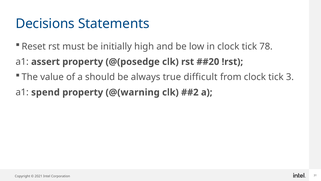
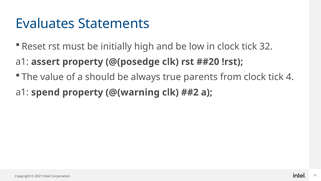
Decisions: Decisions -> Evaluates
78: 78 -> 32
difficult: difficult -> parents
3: 3 -> 4
